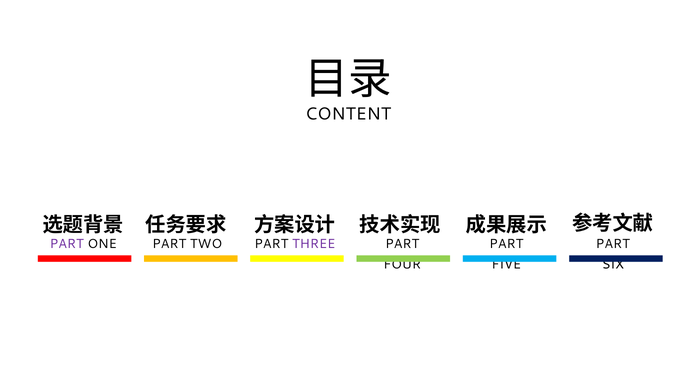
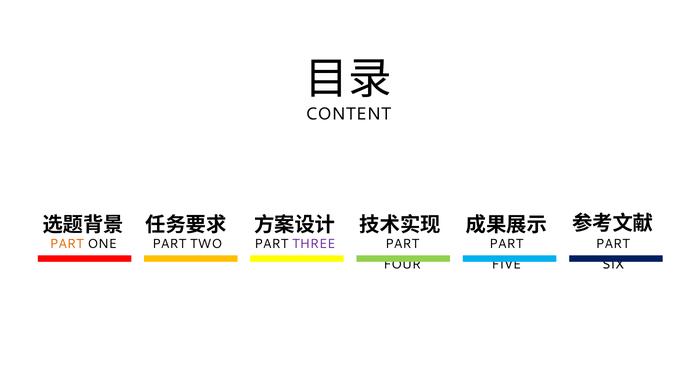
PART at (67, 244) colour: purple -> orange
